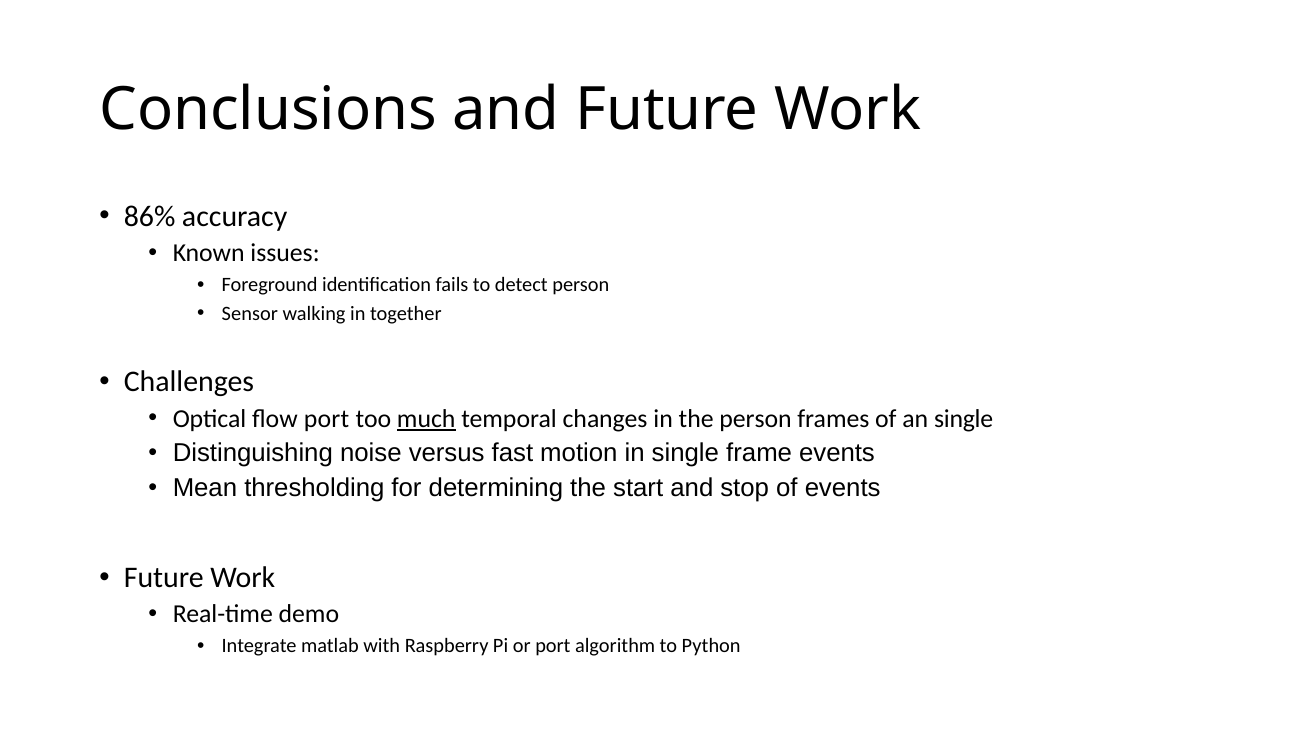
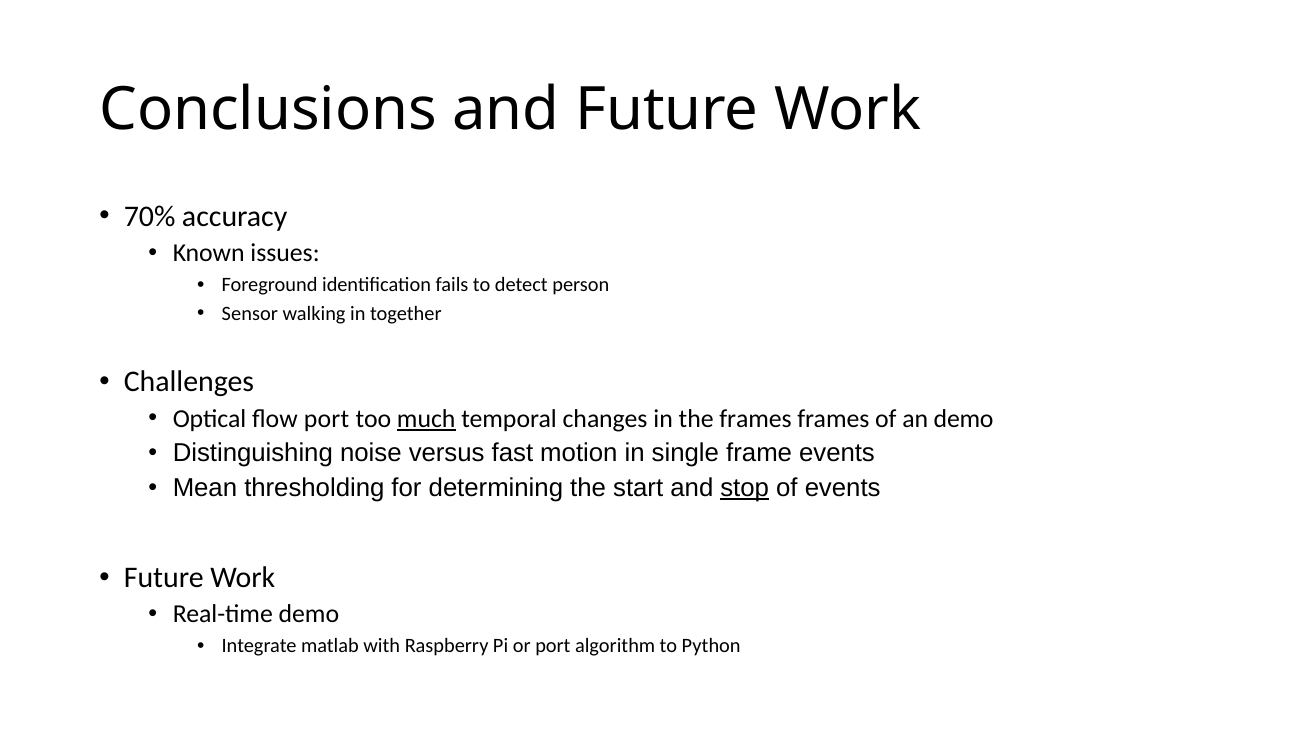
86%: 86% -> 70%
the person: person -> frames
an single: single -> demo
stop underline: none -> present
